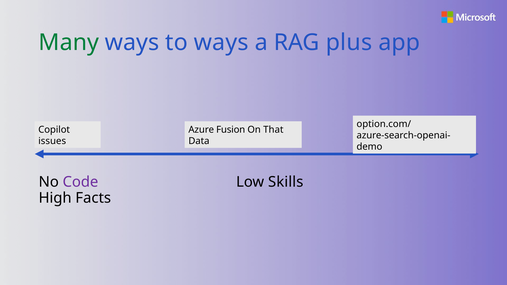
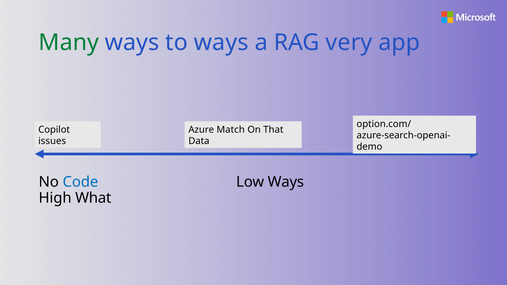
plus: plus -> very
Fusion: Fusion -> Match
Code colour: purple -> blue
Low Skills: Skills -> Ways
Facts: Facts -> What
